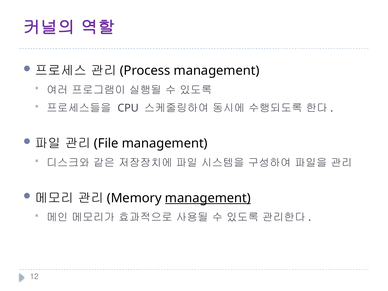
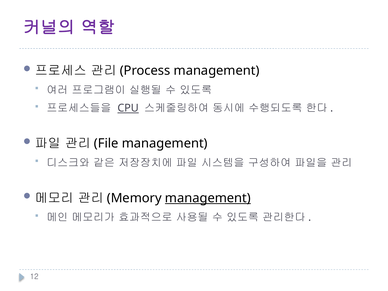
CPU underline: none -> present
